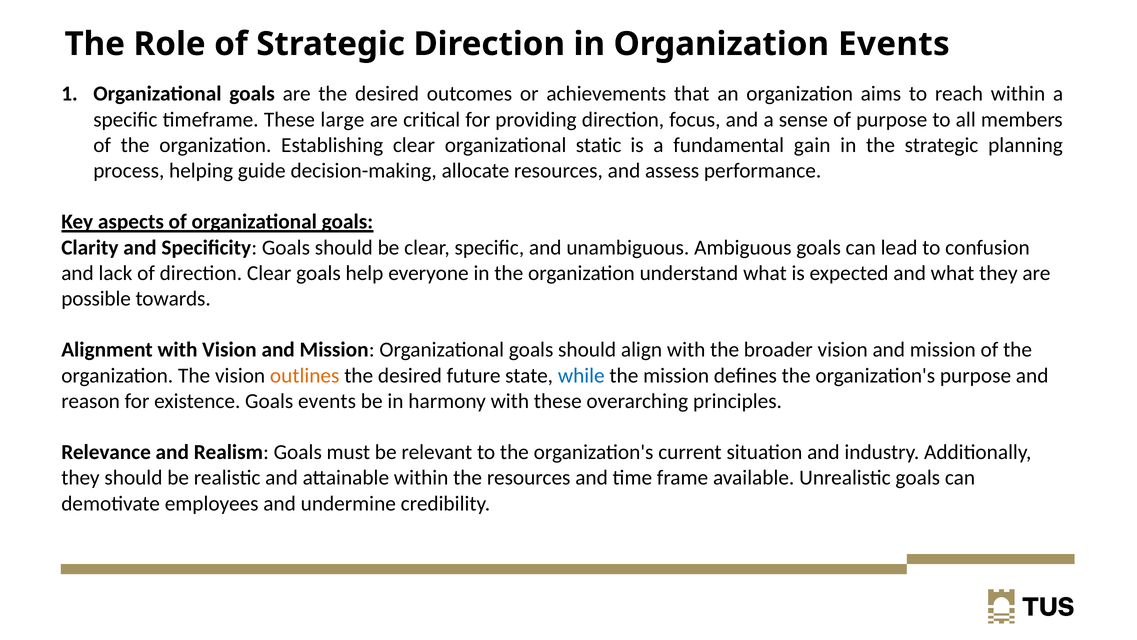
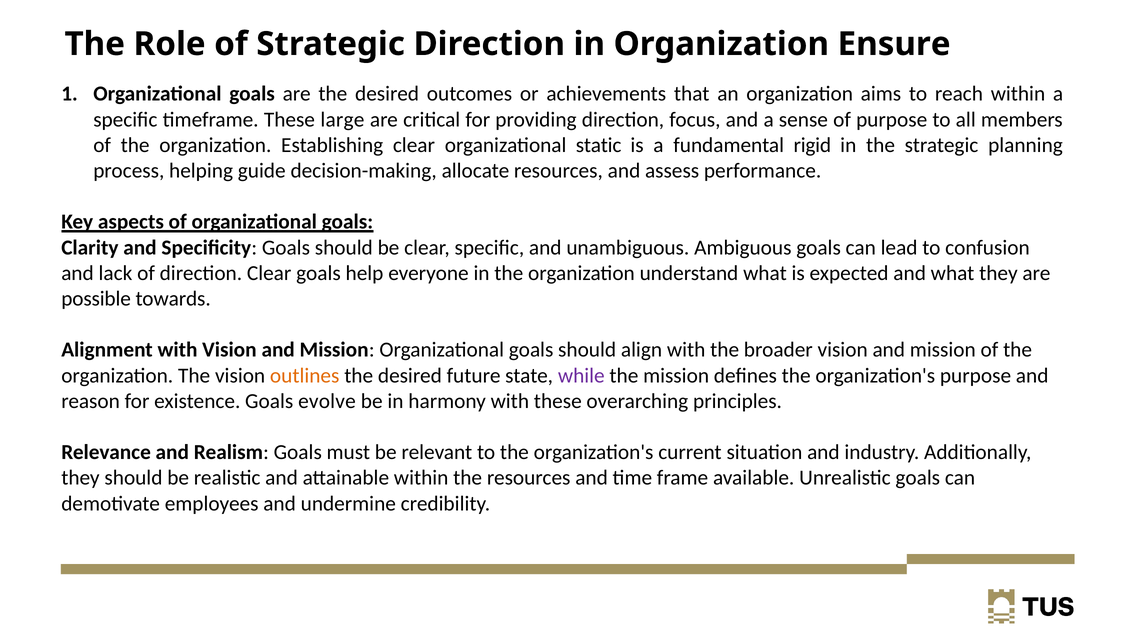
Organization Events: Events -> Ensure
gain: gain -> rigid
while colour: blue -> purple
Goals events: events -> evolve
